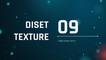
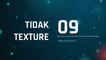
DISET: DISET -> TIDAK
